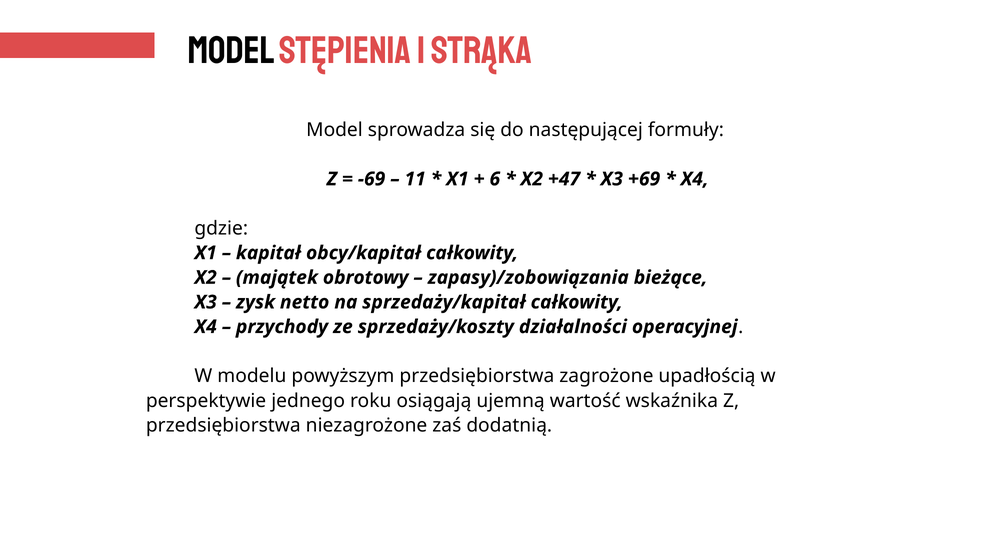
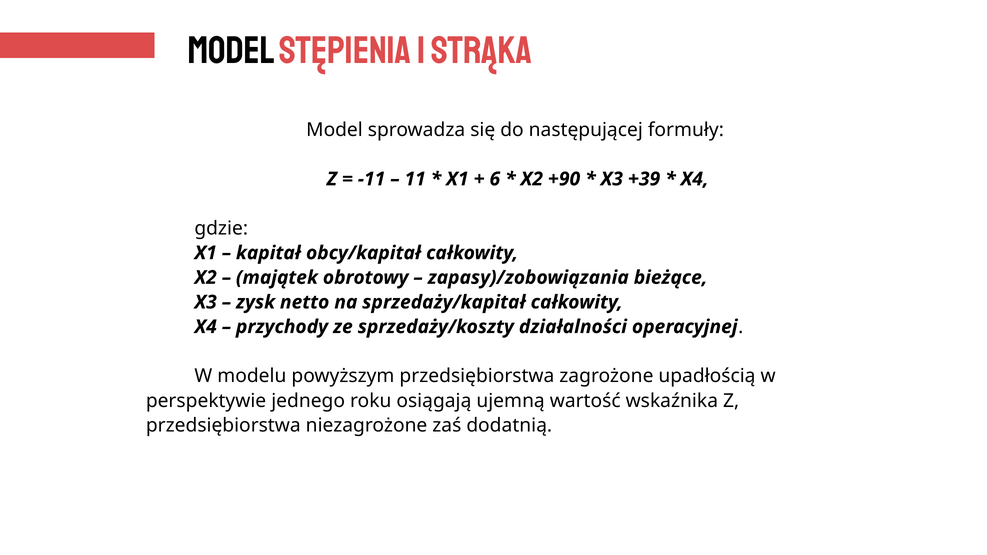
-69: -69 -> -11
+47: +47 -> +90
+69: +69 -> +39
